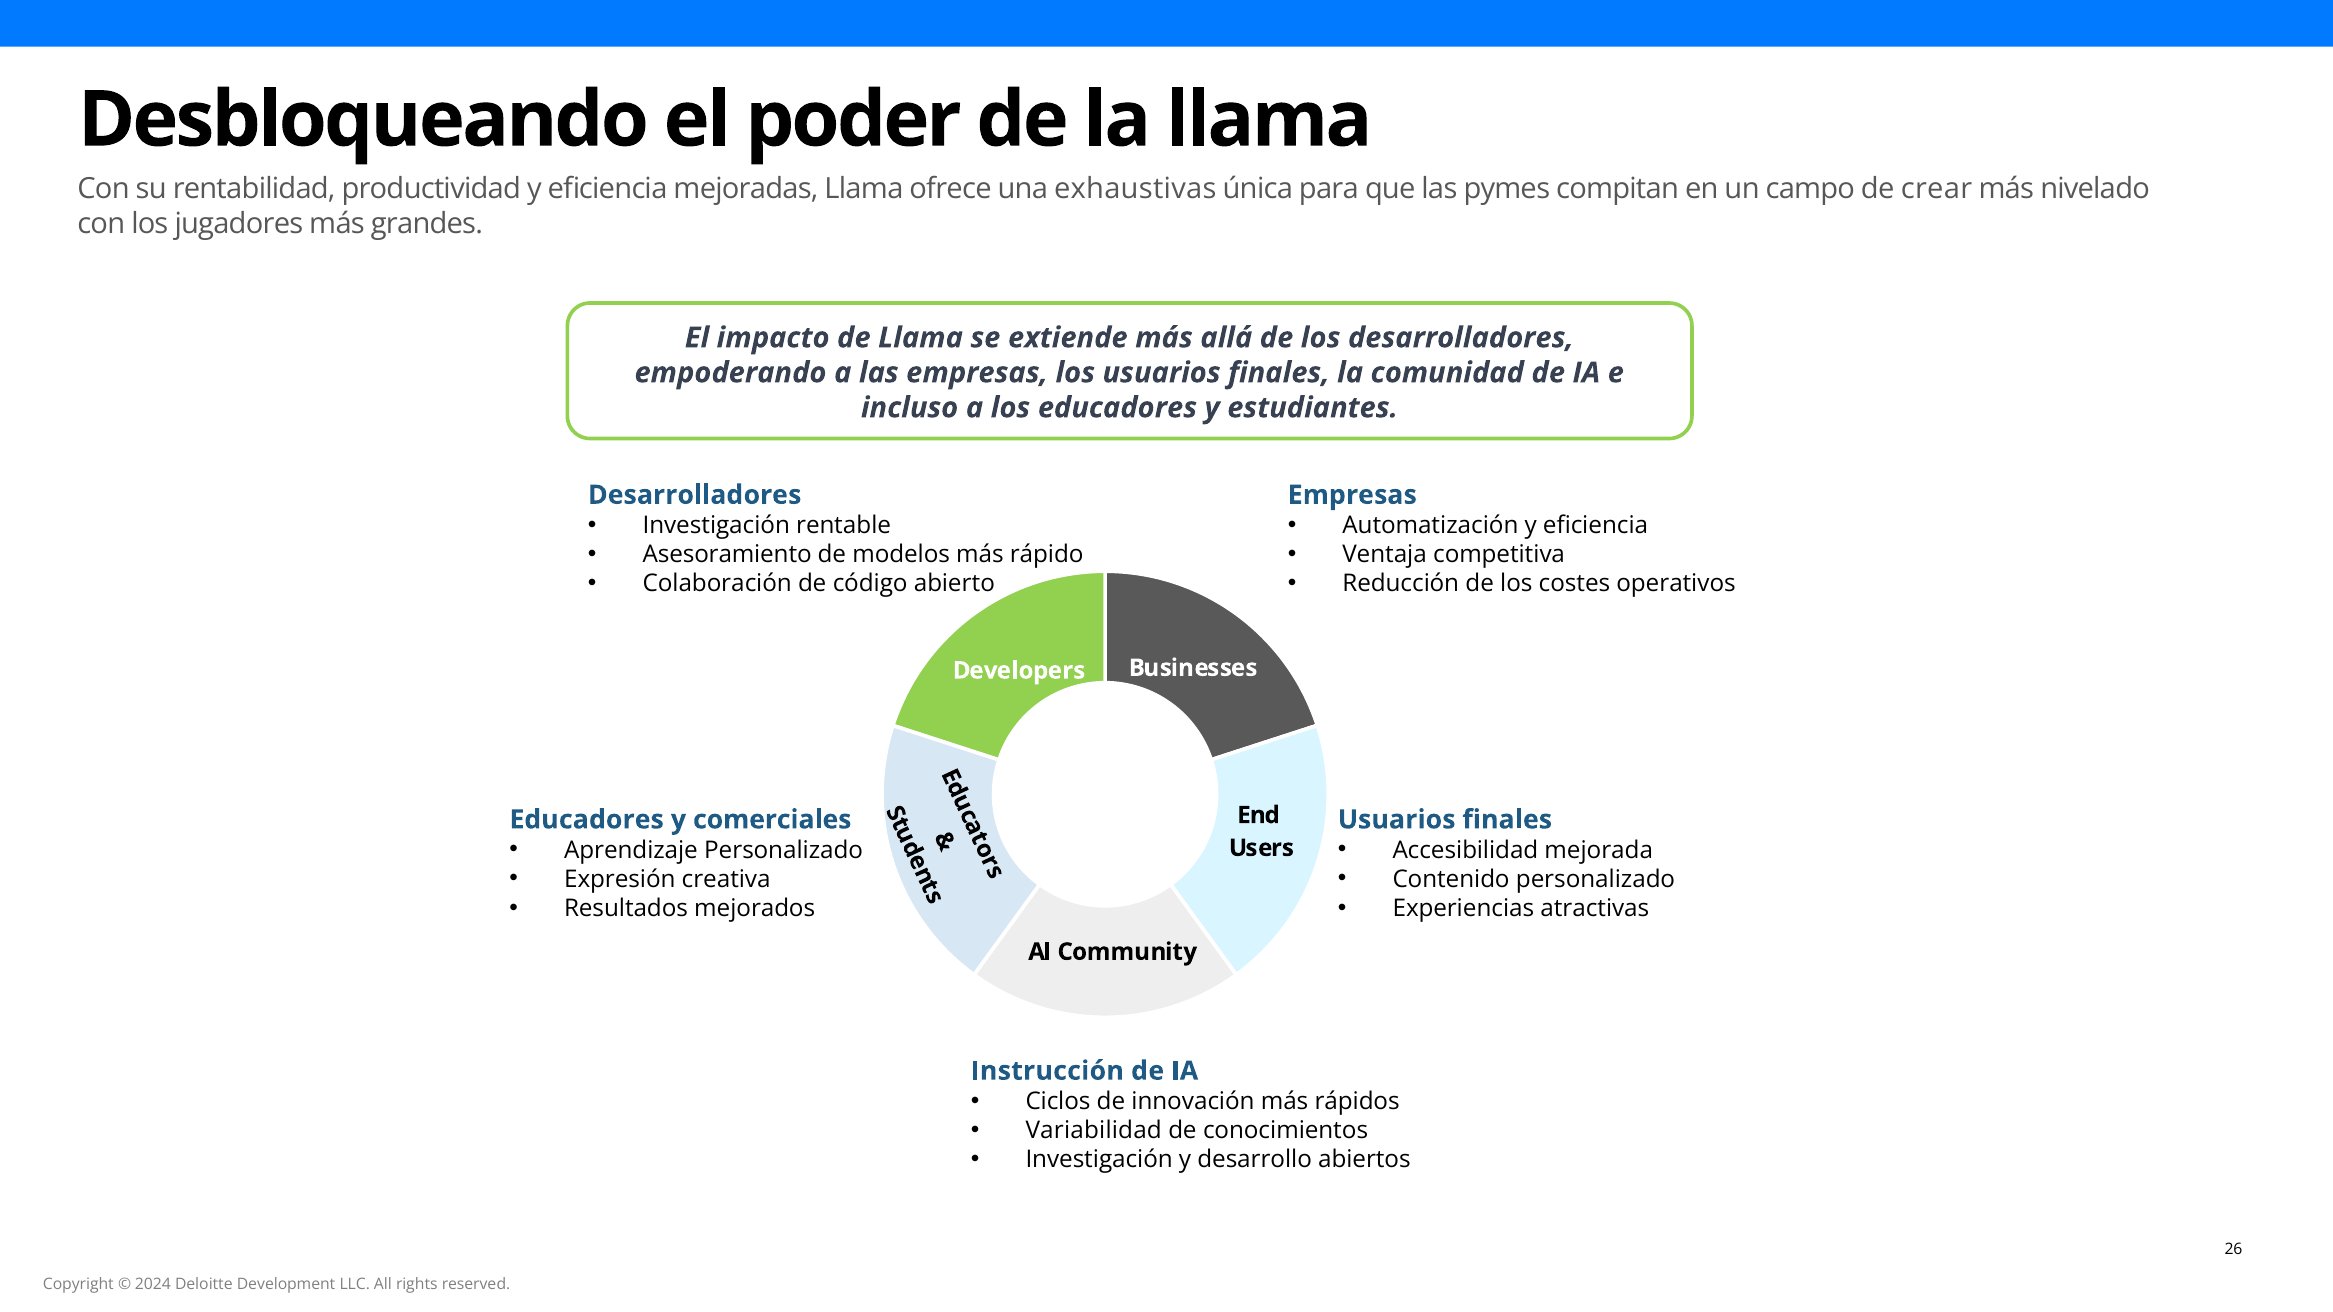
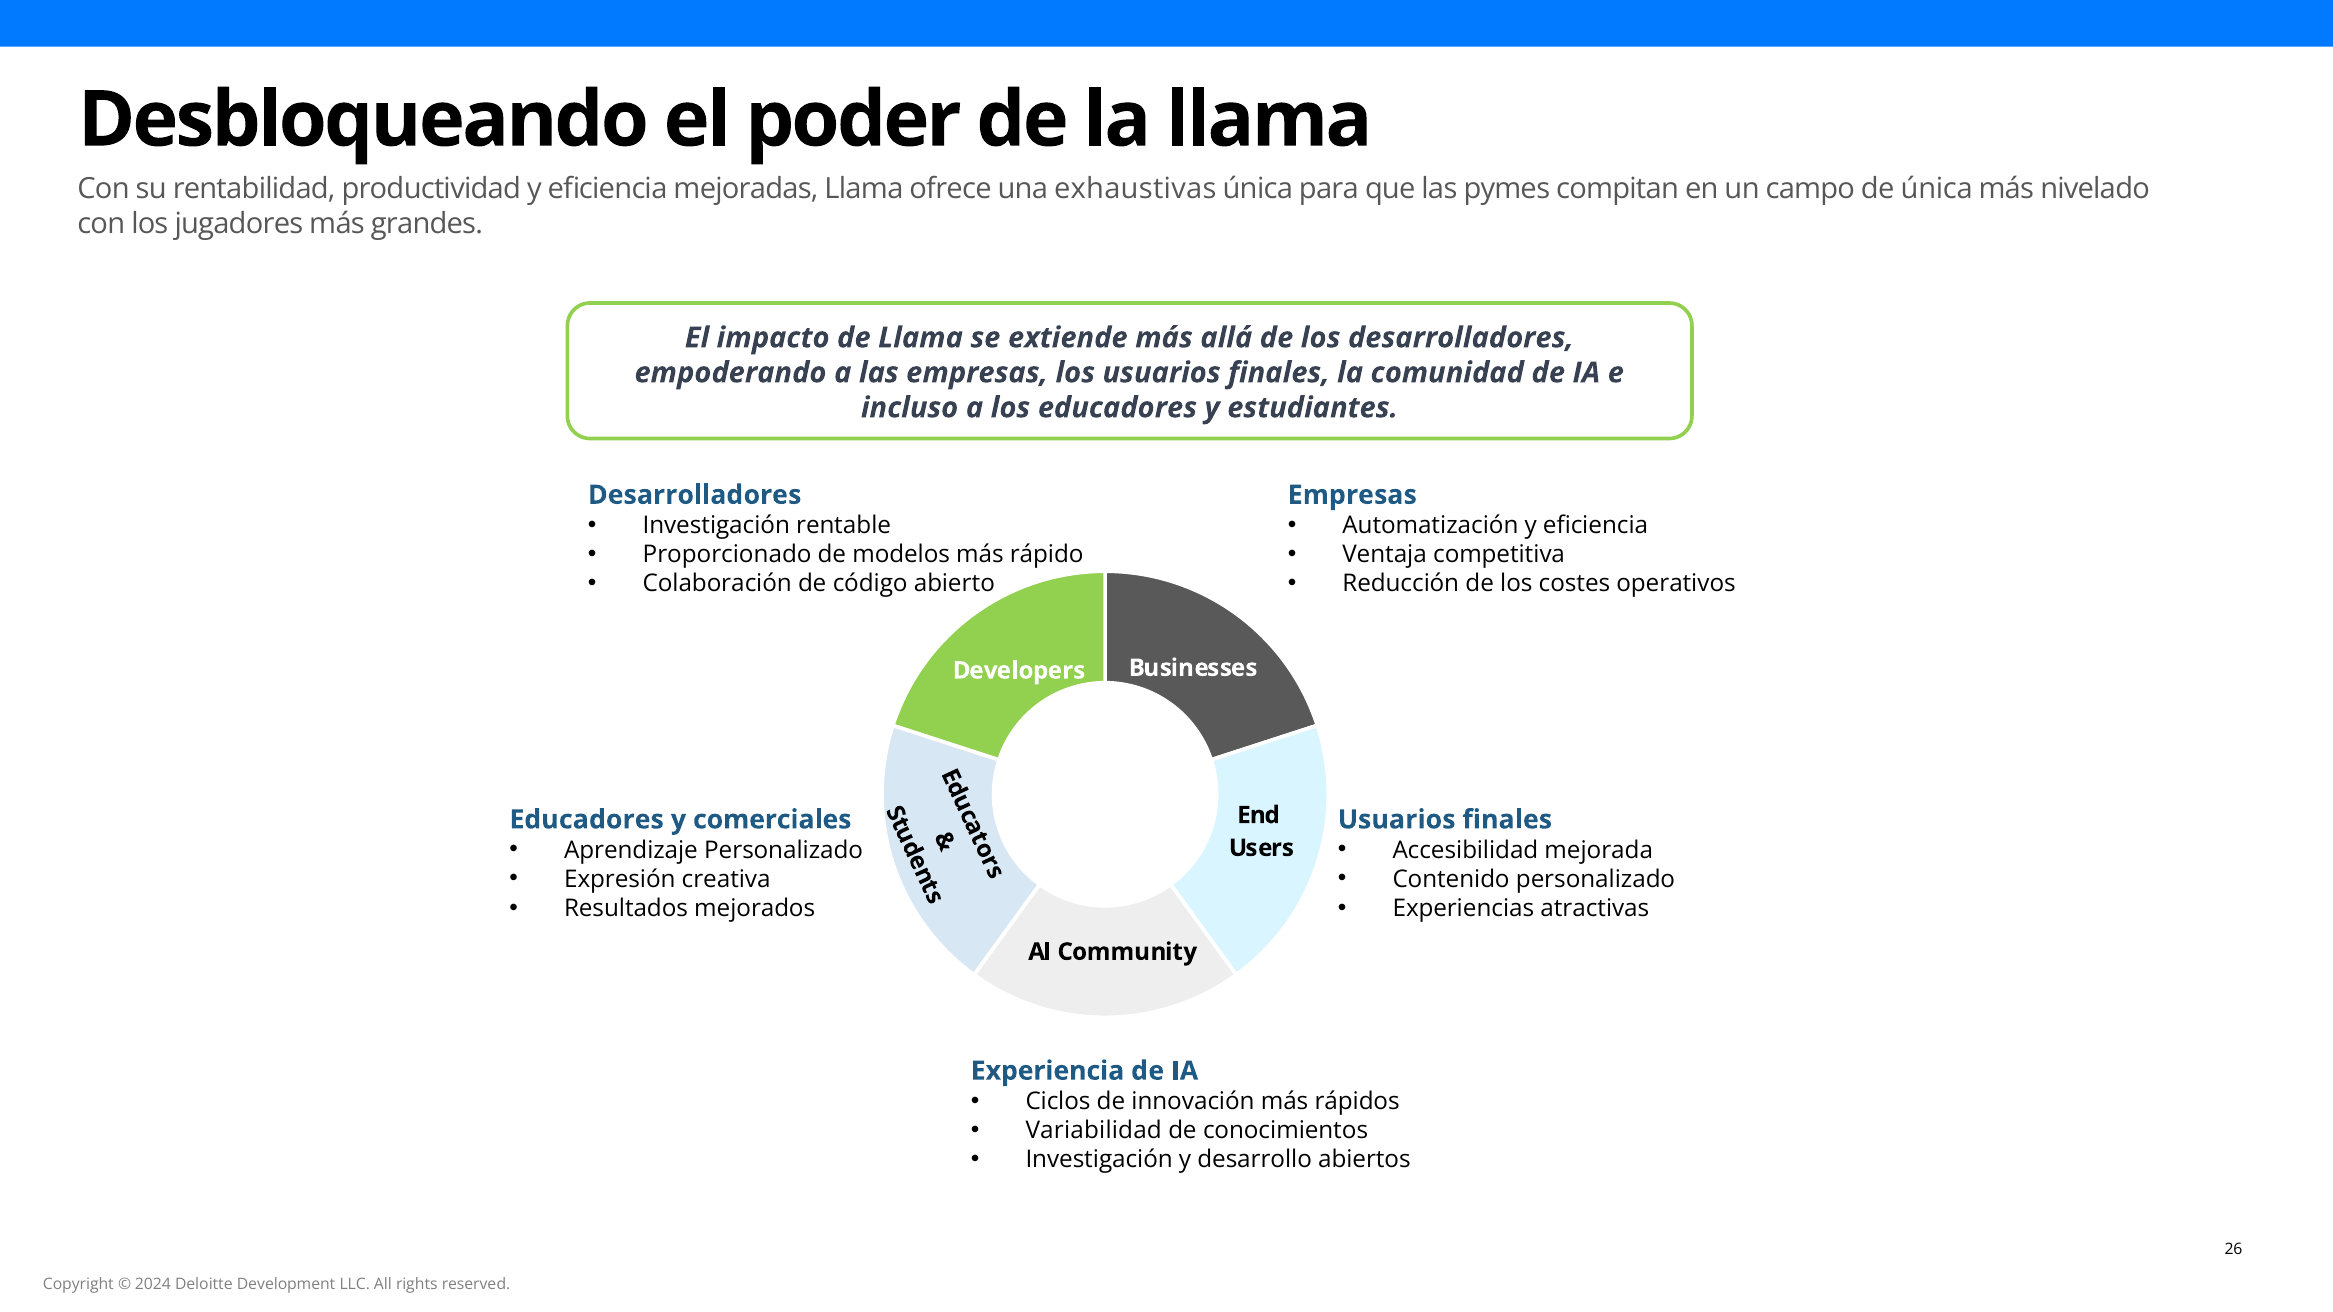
de crear: crear -> única
Asesoramiento: Asesoramiento -> Proporcionado
Instrucción: Instrucción -> Experiencia
